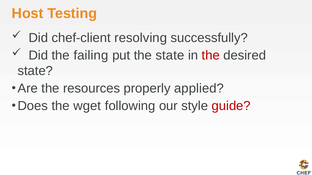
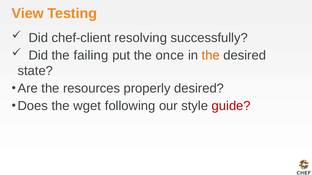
Host: Host -> View
the state: state -> once
the at (211, 56) colour: red -> orange
properly applied: applied -> desired
